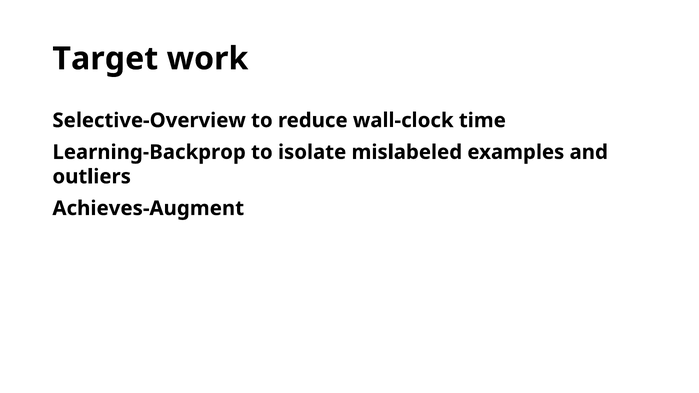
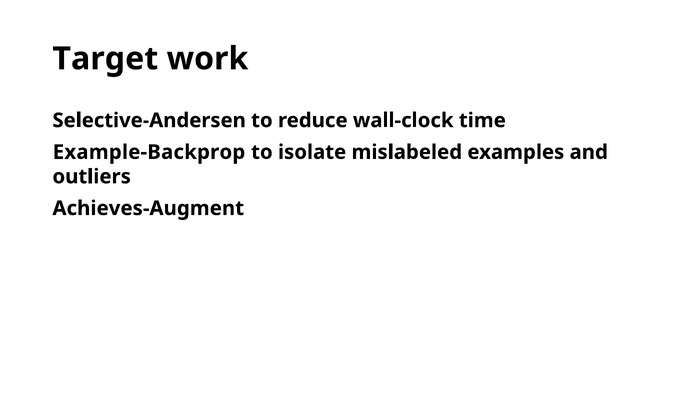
Selective-Overview: Selective-Overview -> Selective-Andersen
Learning-Backprop: Learning-Backprop -> Example-Backprop
